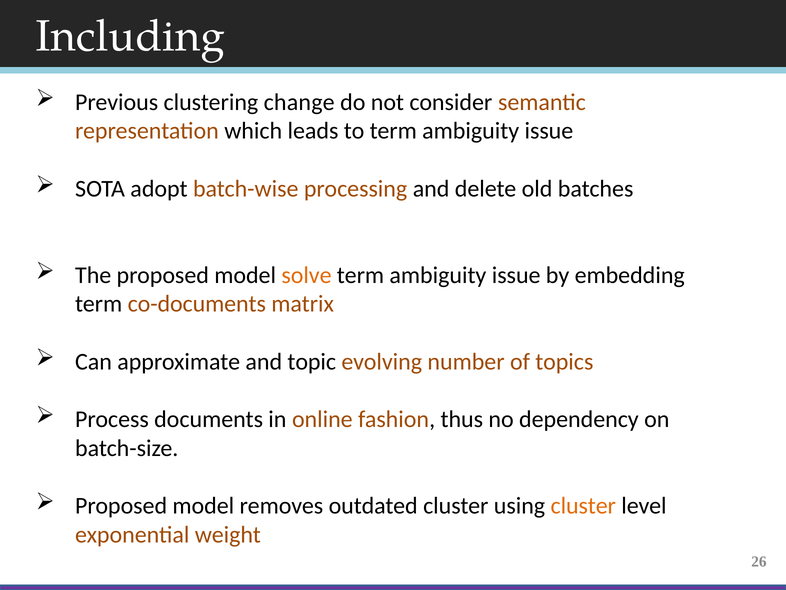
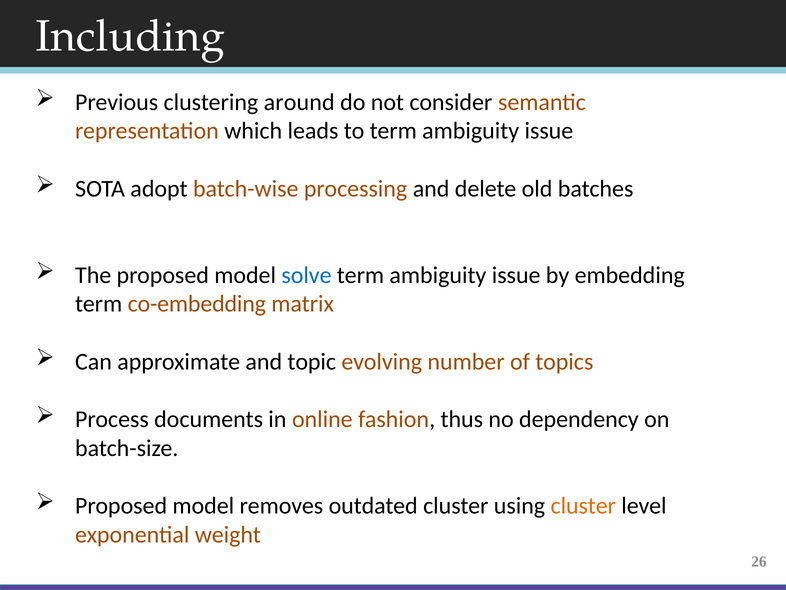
change: change -> around
solve colour: orange -> blue
co-documents: co-documents -> co-embedding
